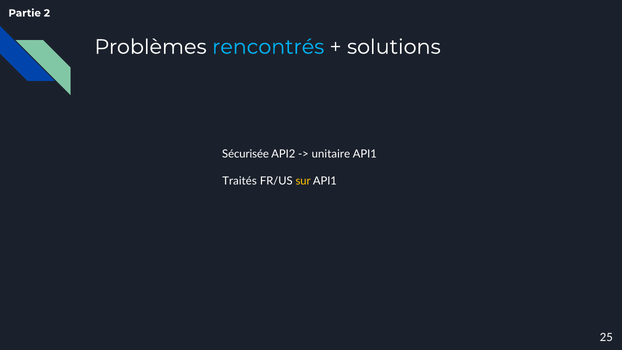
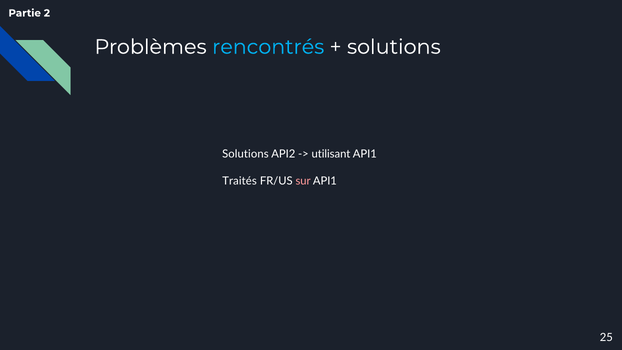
Sécurisée at (245, 154): Sécurisée -> Solutions
unitaire: unitaire -> utilisant
sur colour: yellow -> pink
